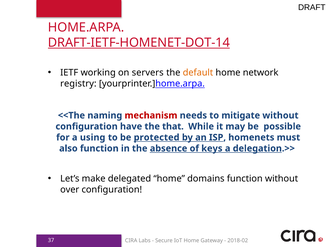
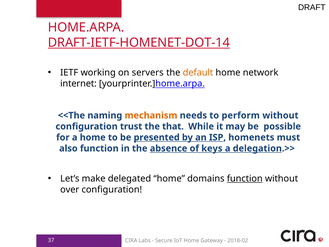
registry: registry -> internet
mechanism colour: red -> orange
mitigate: mitigate -> perform
have: have -> trust
a using: using -> home
protected: protected -> presented
function at (245, 178) underline: none -> present
